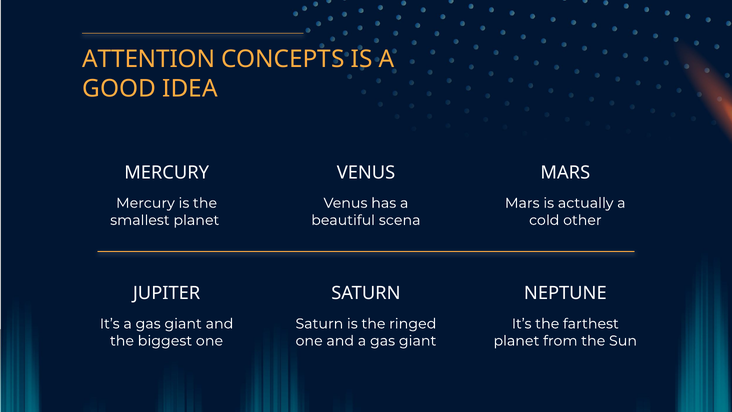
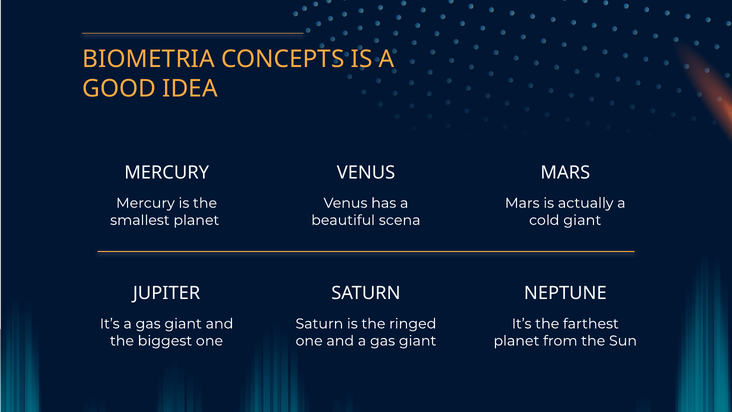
ATTENTION: ATTENTION -> BIOMETRIA
cold other: other -> giant
